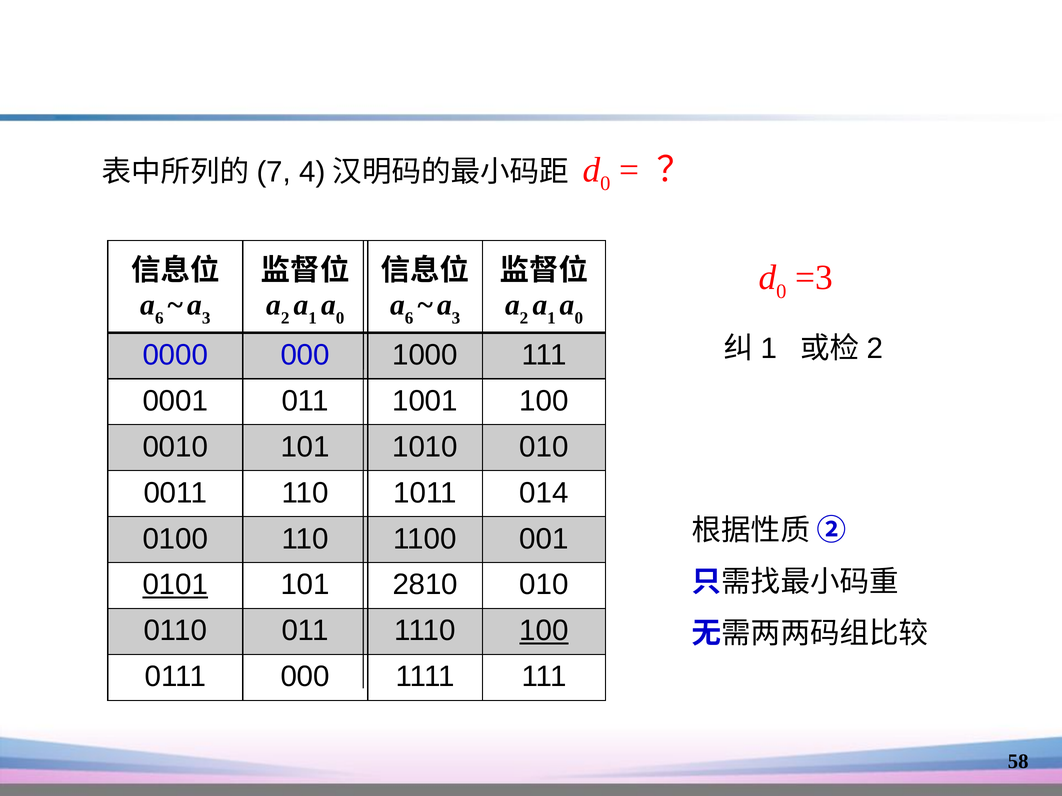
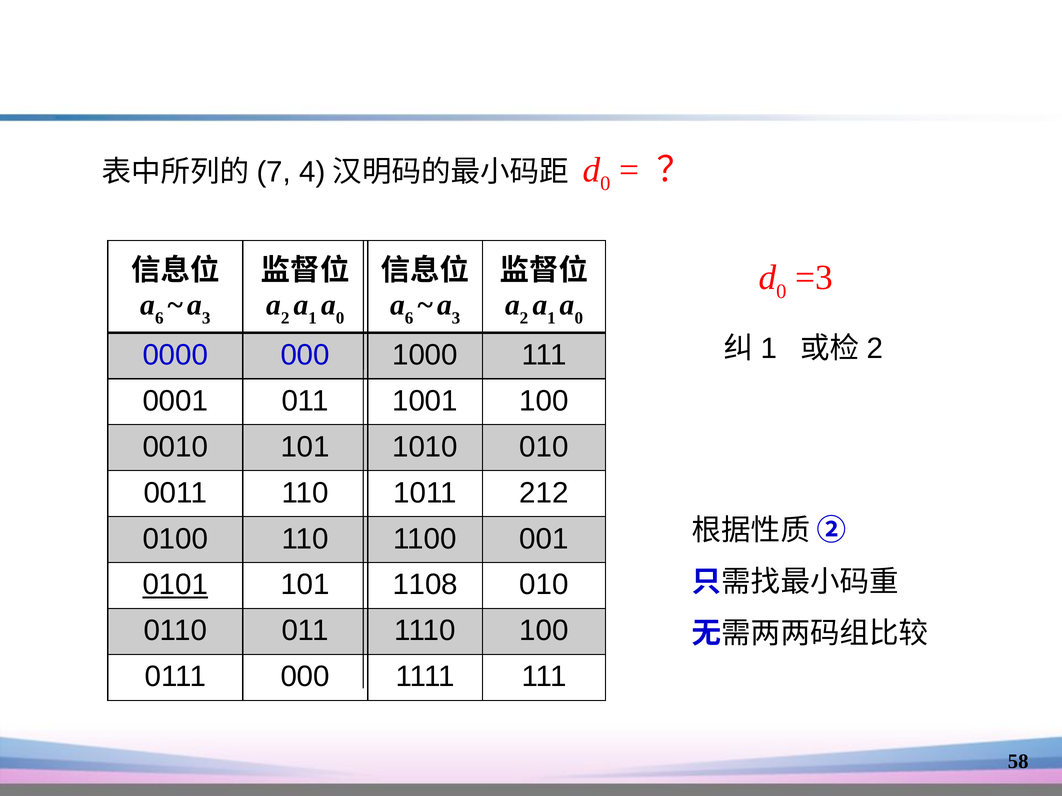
014: 014 -> 212
2810: 2810 -> 1108
100 at (544, 631) underline: present -> none
